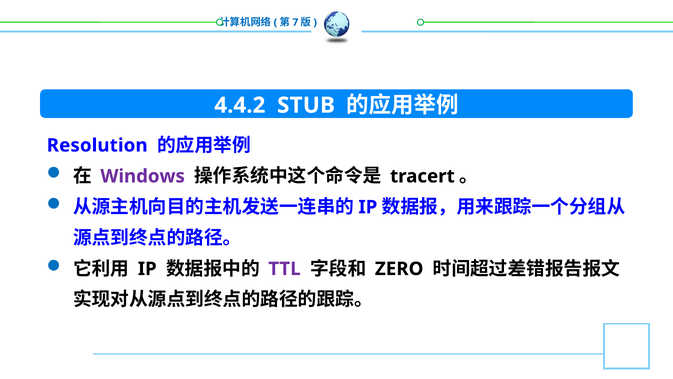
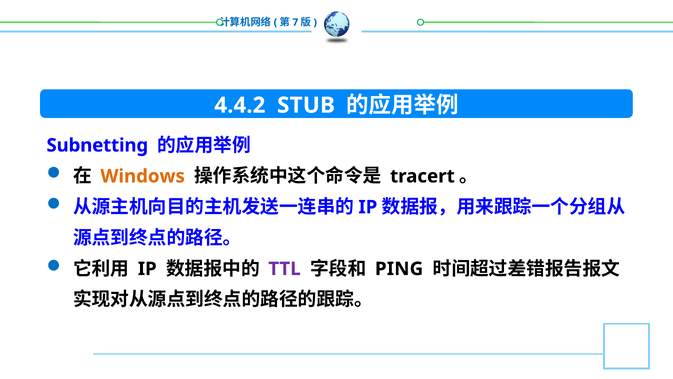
Resolution: Resolution -> Subnetting
Windows colour: purple -> orange
ZERO: ZERO -> PING
